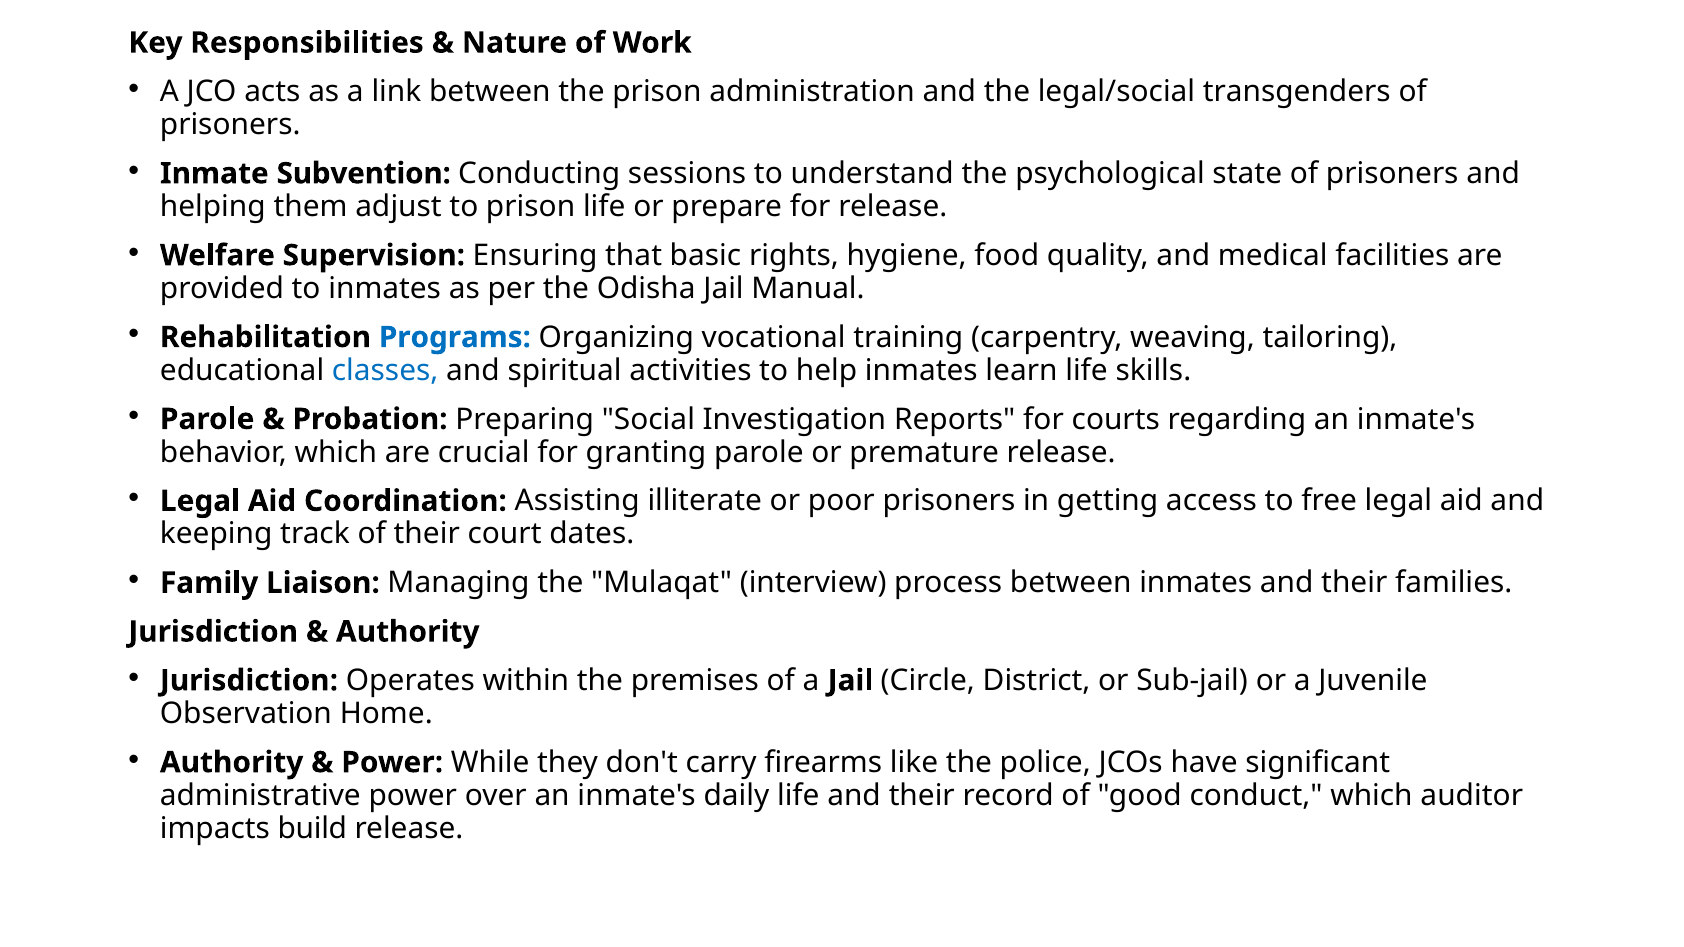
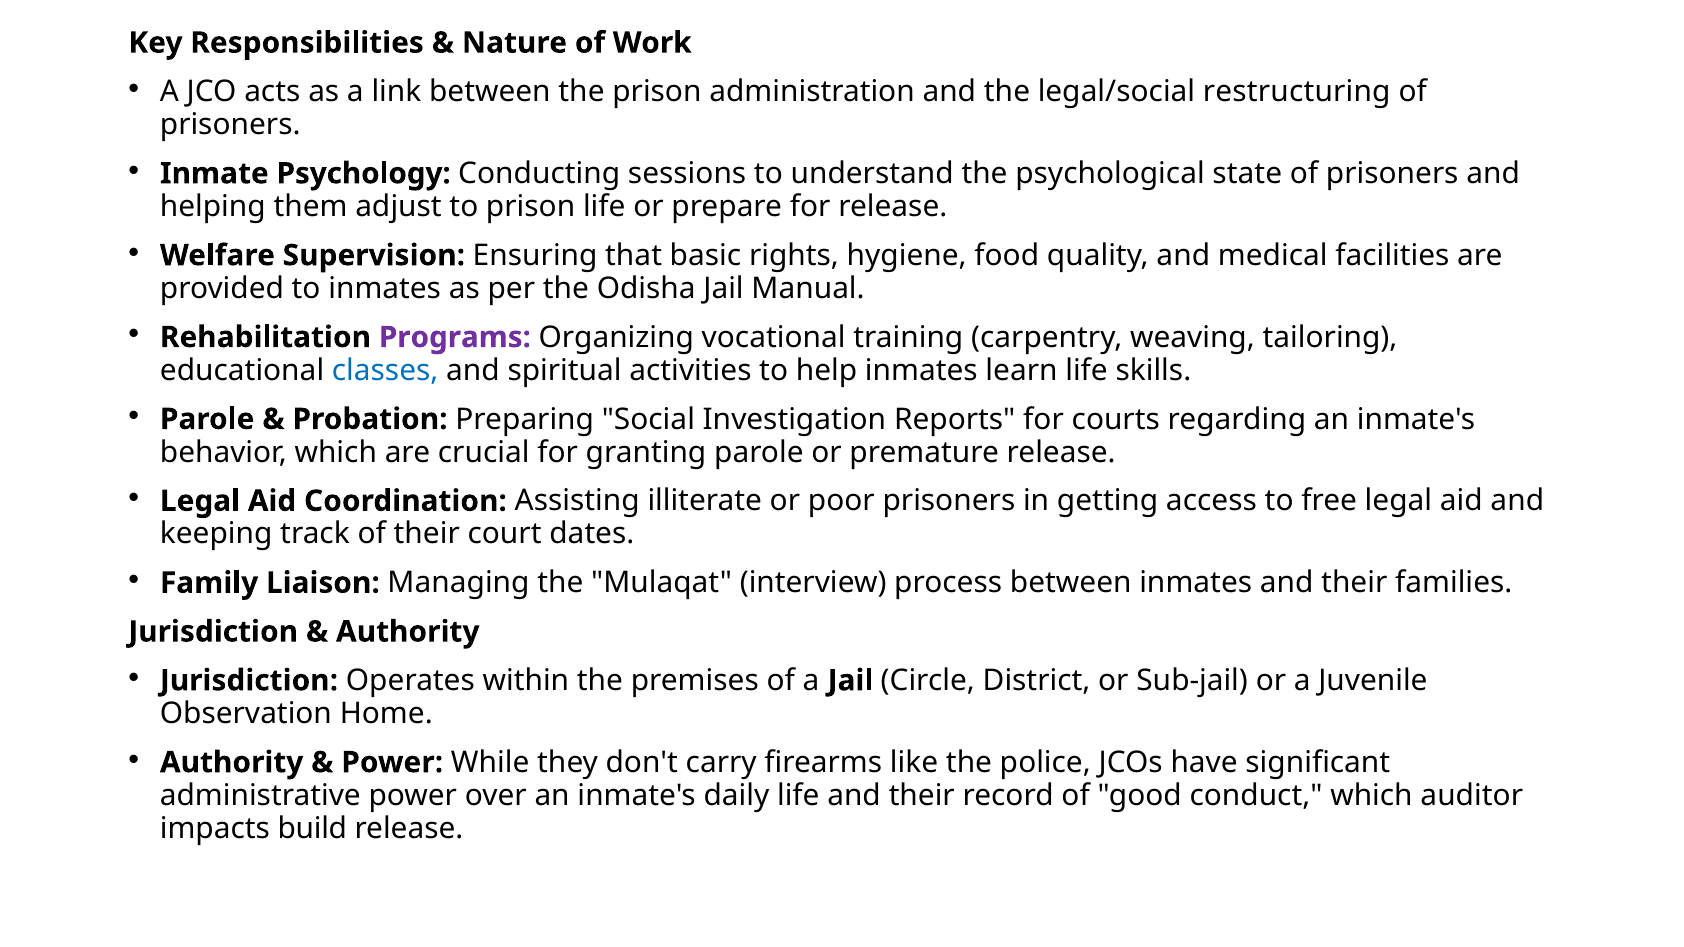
transgenders: transgenders -> restructuring
Subvention: Subvention -> Psychology
Programs colour: blue -> purple
